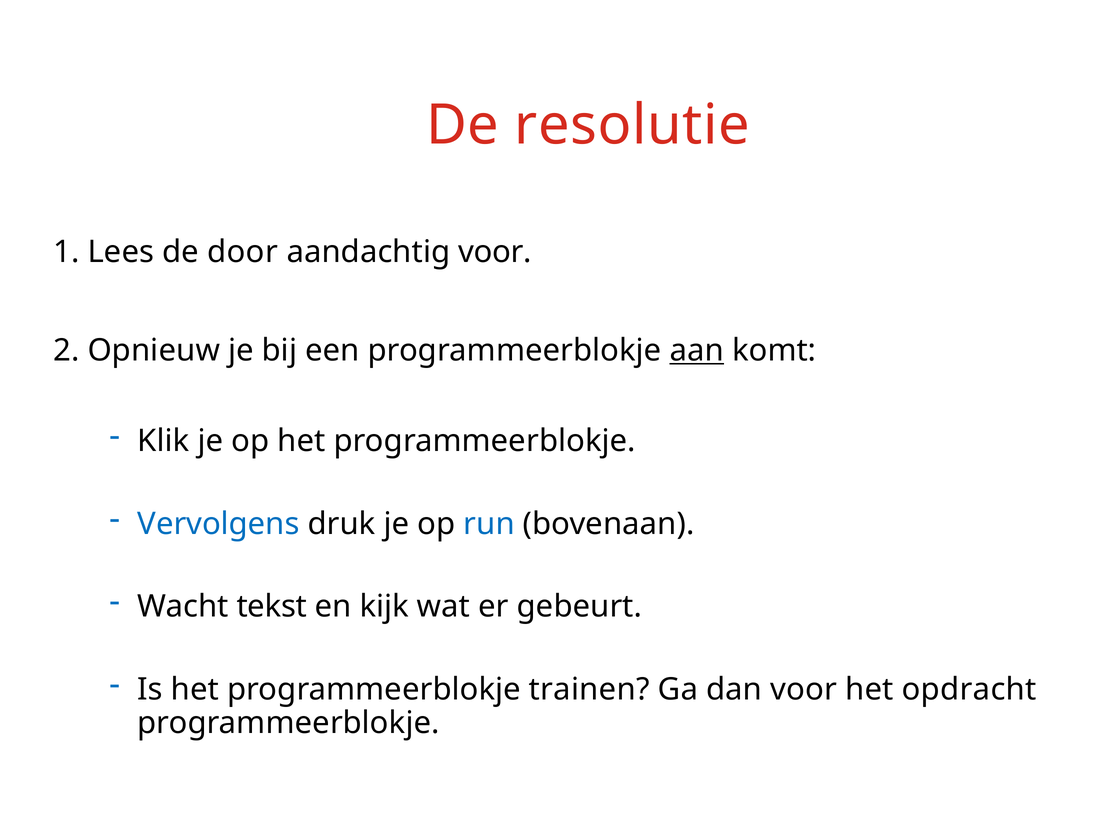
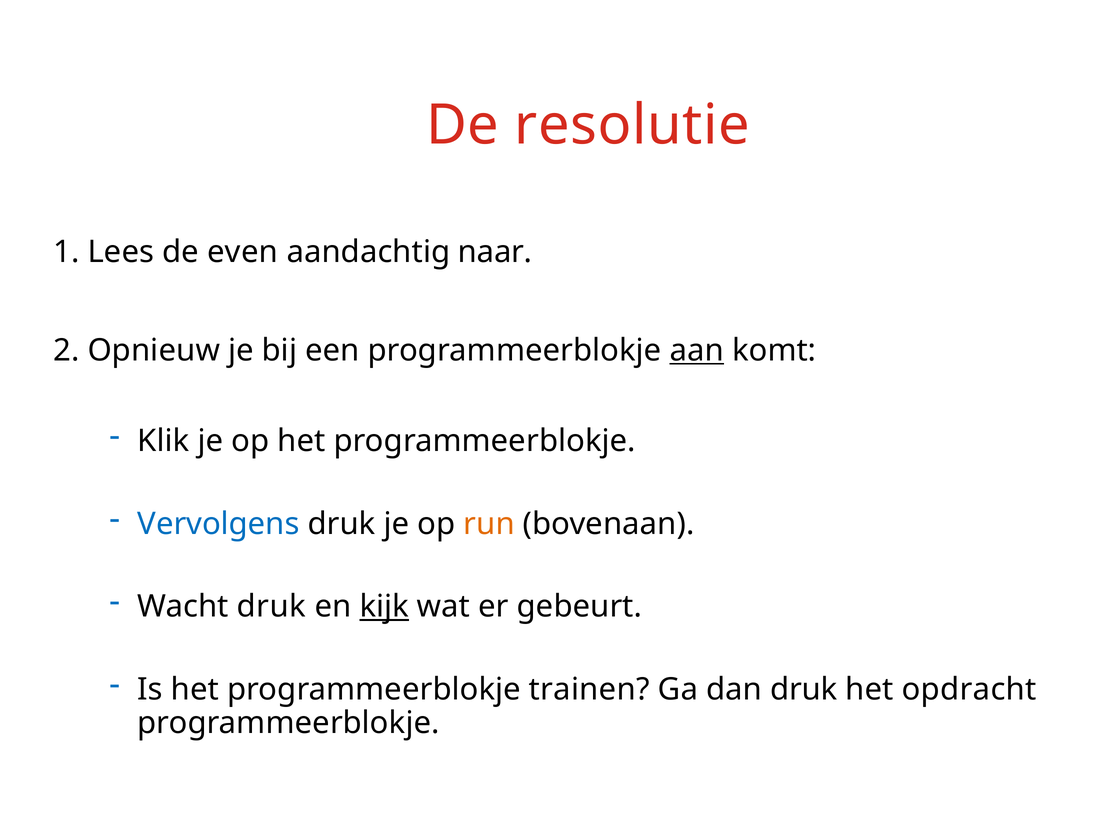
door: door -> even
aandachtig voor: voor -> naar
run colour: blue -> orange
Wacht tekst: tekst -> druk
kijk underline: none -> present
dan voor: voor -> druk
